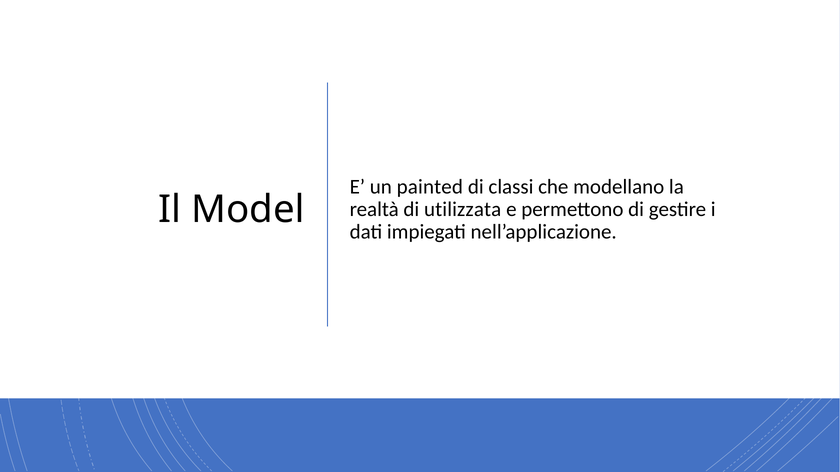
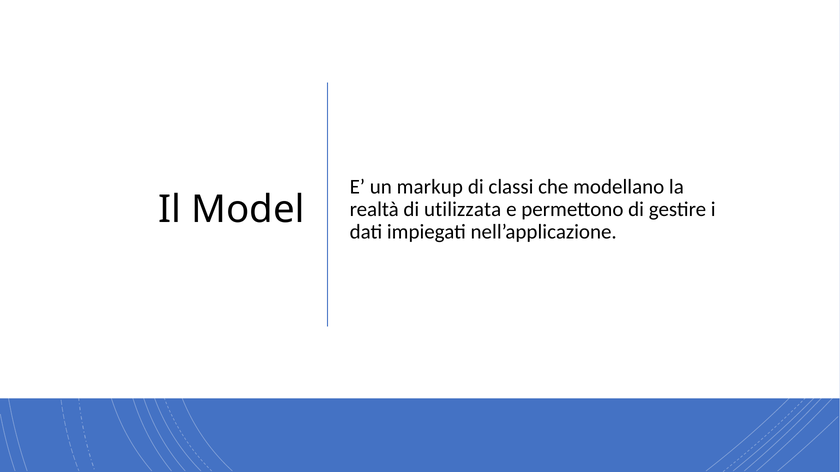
painted: painted -> markup
